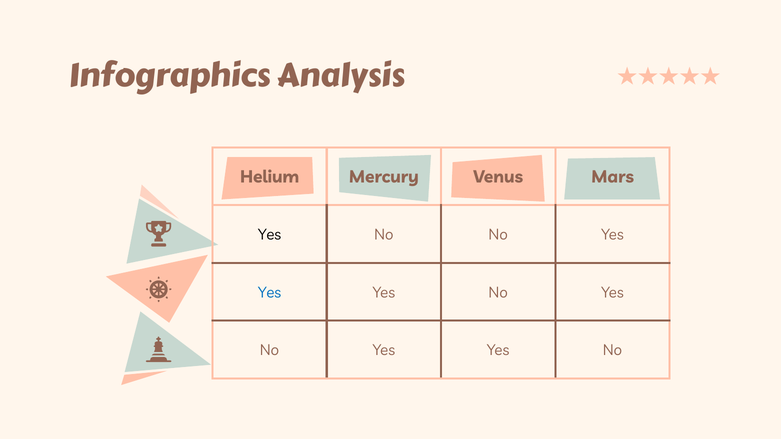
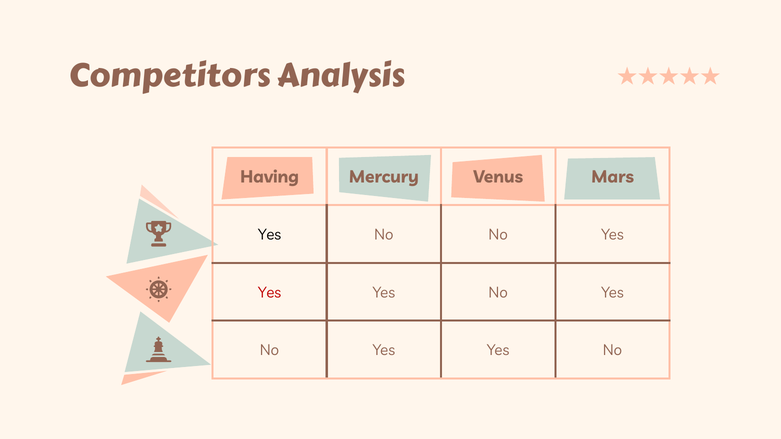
Infographics: Infographics -> Competitors
Helium: Helium -> Having
Yes at (270, 293) colour: blue -> red
